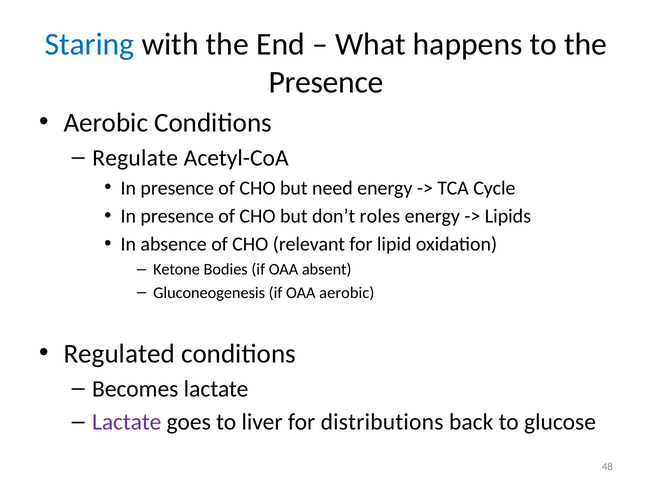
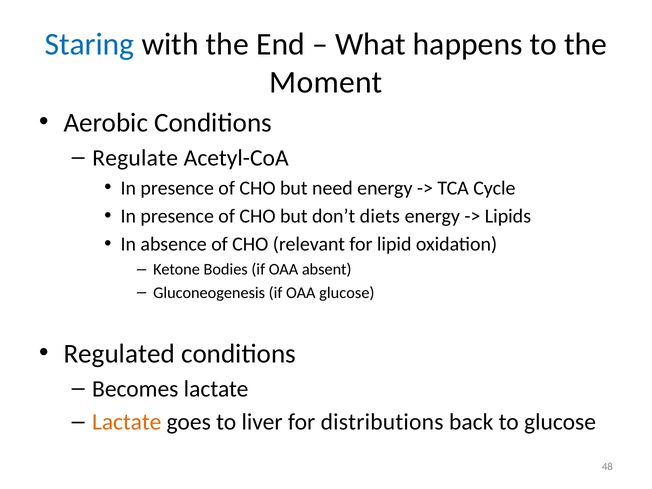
Presence at (326, 82): Presence -> Moment
roles: roles -> diets
OAA aerobic: aerobic -> glucose
Lactate at (127, 422) colour: purple -> orange
